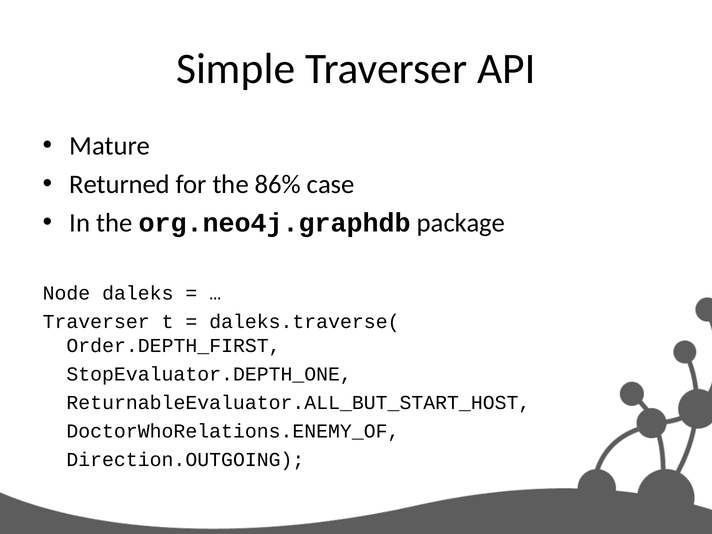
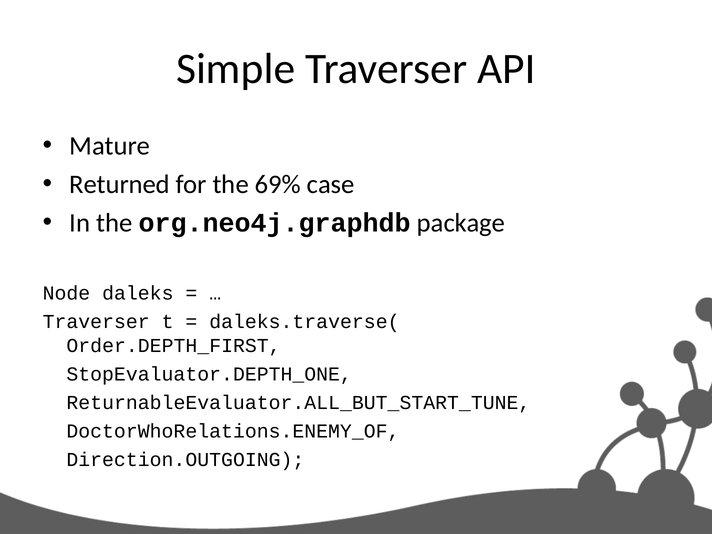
86%: 86% -> 69%
ReturnableEvaluator.ALL_BUT_START_HOST: ReturnableEvaluator.ALL_BUT_START_HOST -> ReturnableEvaluator.ALL_BUT_START_TUNE
